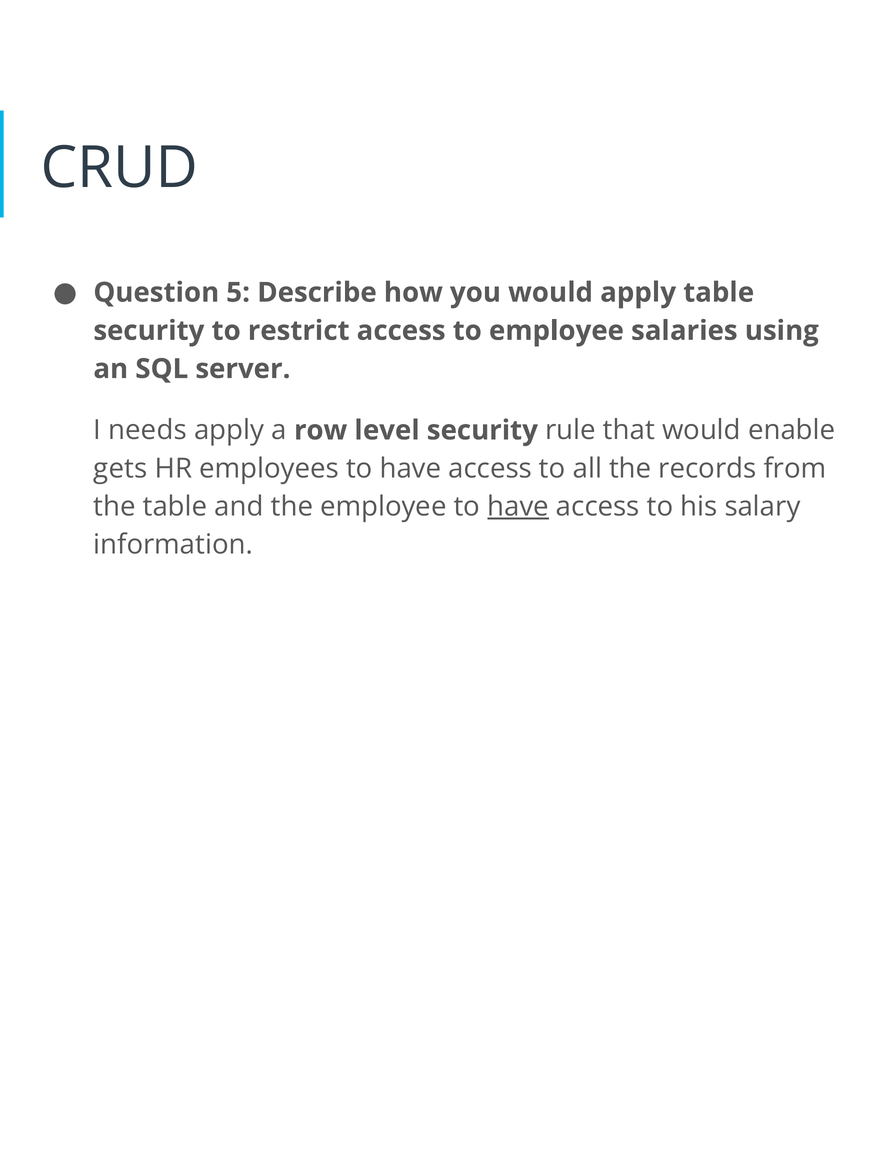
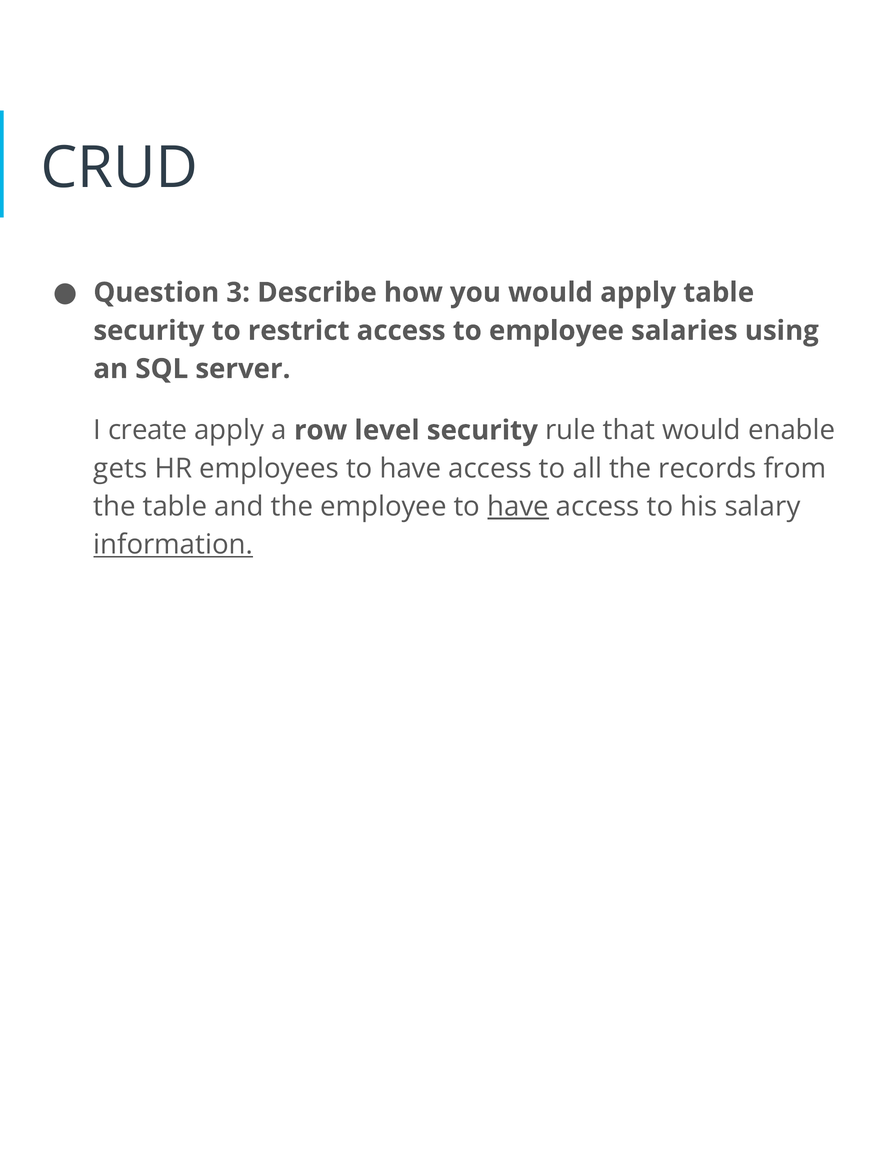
5: 5 -> 3
needs: needs -> create
information underline: none -> present
